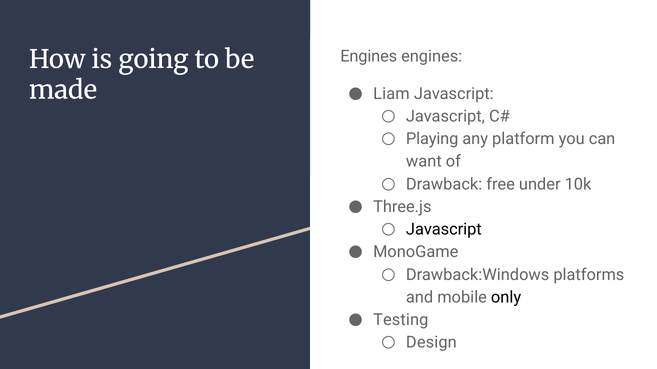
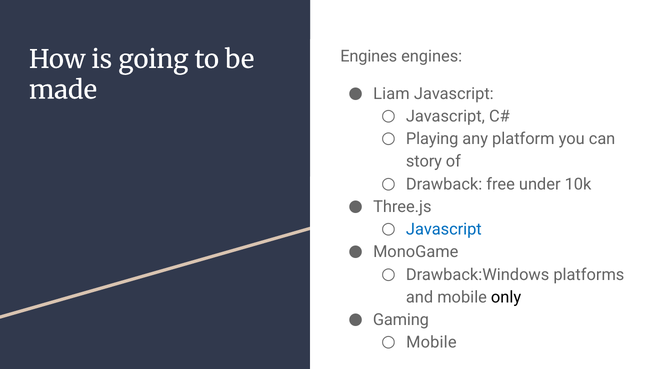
want: want -> story
Javascript at (444, 230) colour: black -> blue
Testing: Testing -> Gaming
Design at (431, 343): Design -> Mobile
